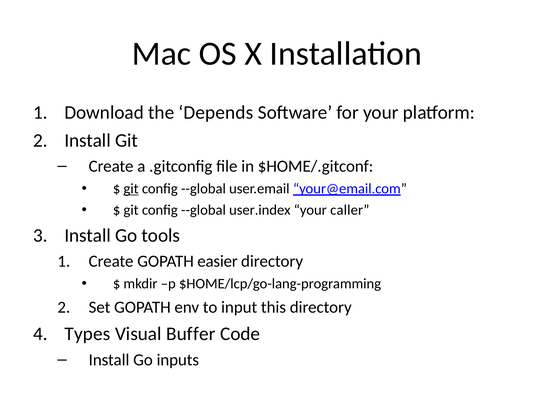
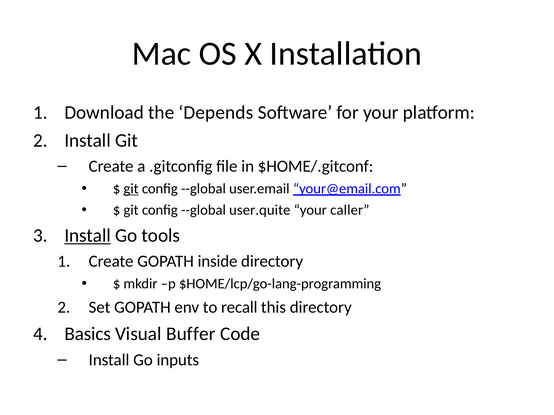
user.index: user.index -> user.quite
Install at (88, 236) underline: none -> present
easier: easier -> inside
input: input -> recall
Types: Types -> Basics
